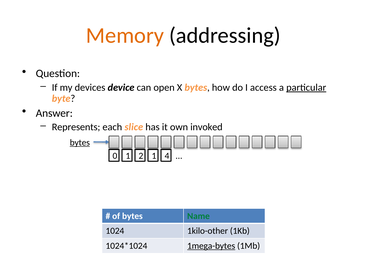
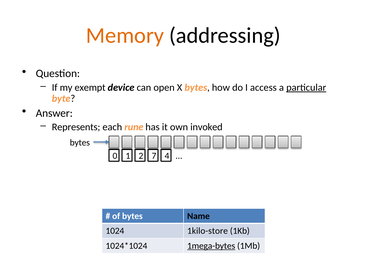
devices: devices -> exempt
slice: slice -> rune
bytes at (80, 143) underline: present -> none
2 1: 1 -> 7
Name colour: green -> black
1kilo-other: 1kilo-other -> 1kilo-store
